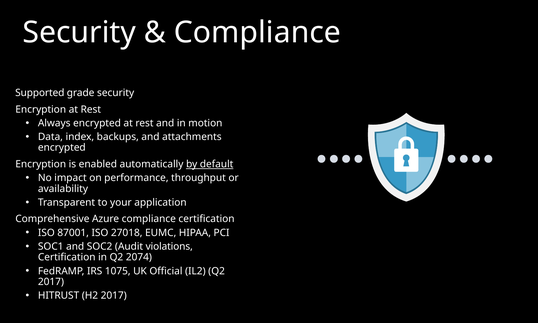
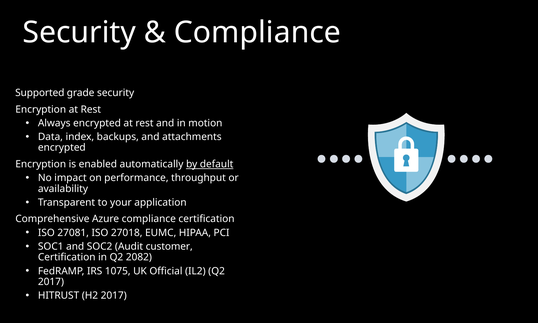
87001: 87001 -> 27081
violations: violations -> customer
2074: 2074 -> 2082
